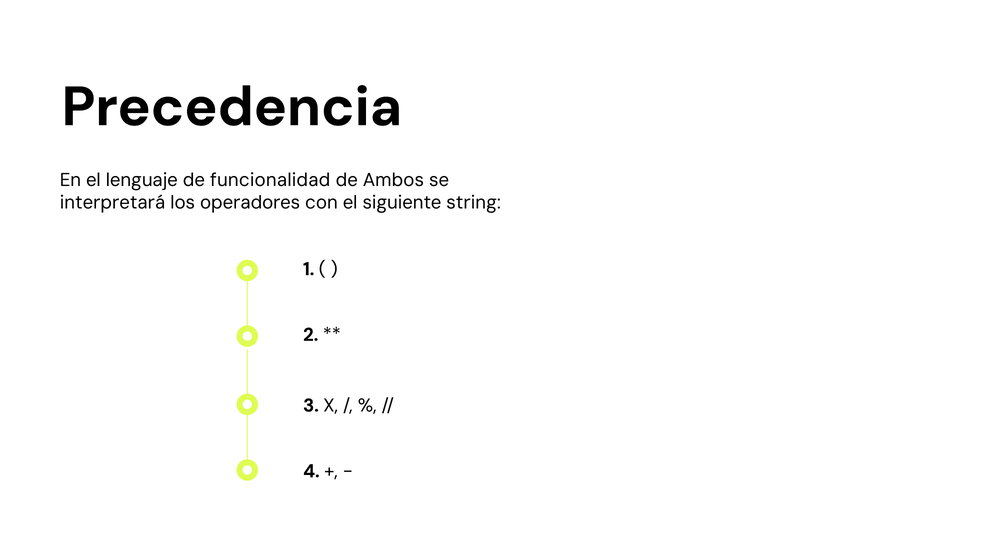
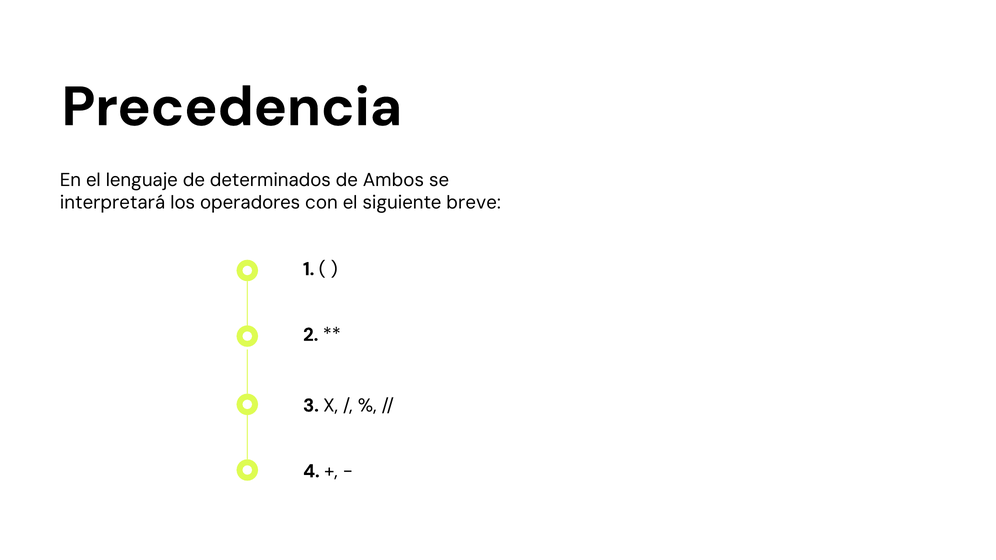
funcionalidad: funcionalidad -> determinados
string: string -> breve
